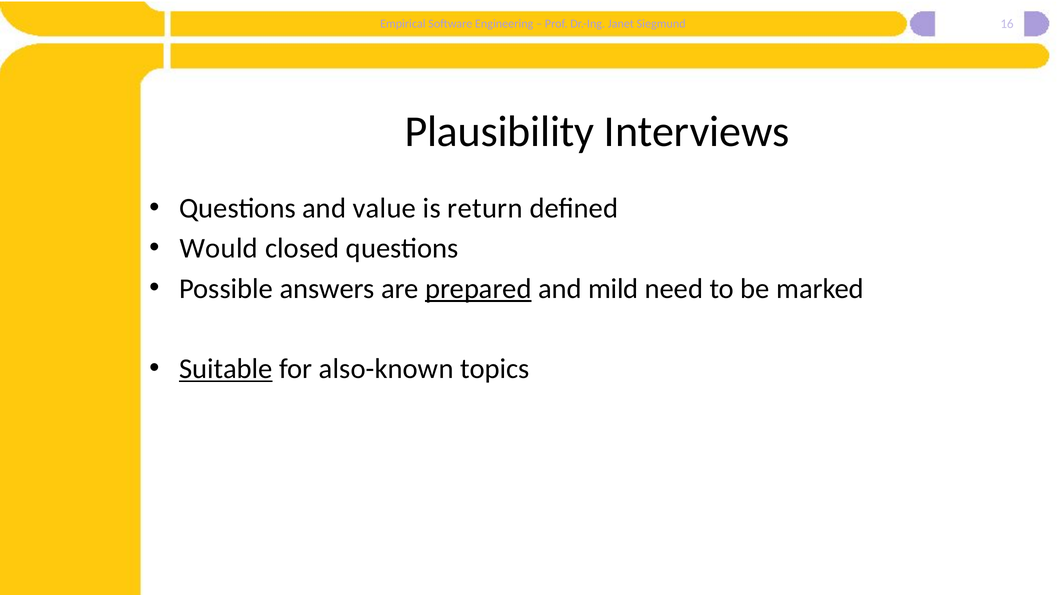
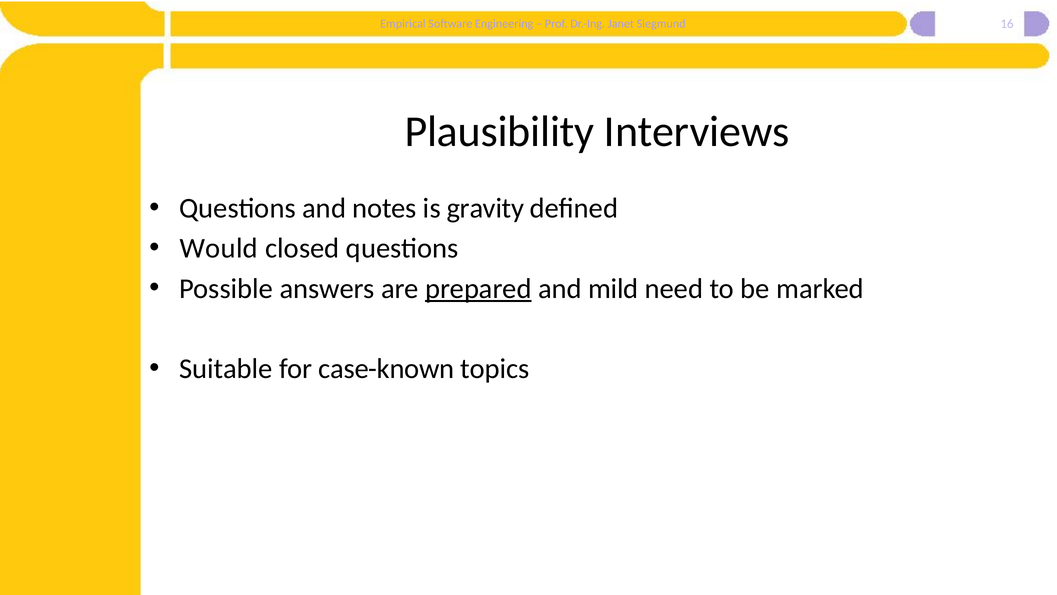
value: value -> notes
return: return -> gravity
Suitable underline: present -> none
also-known: also-known -> case-known
